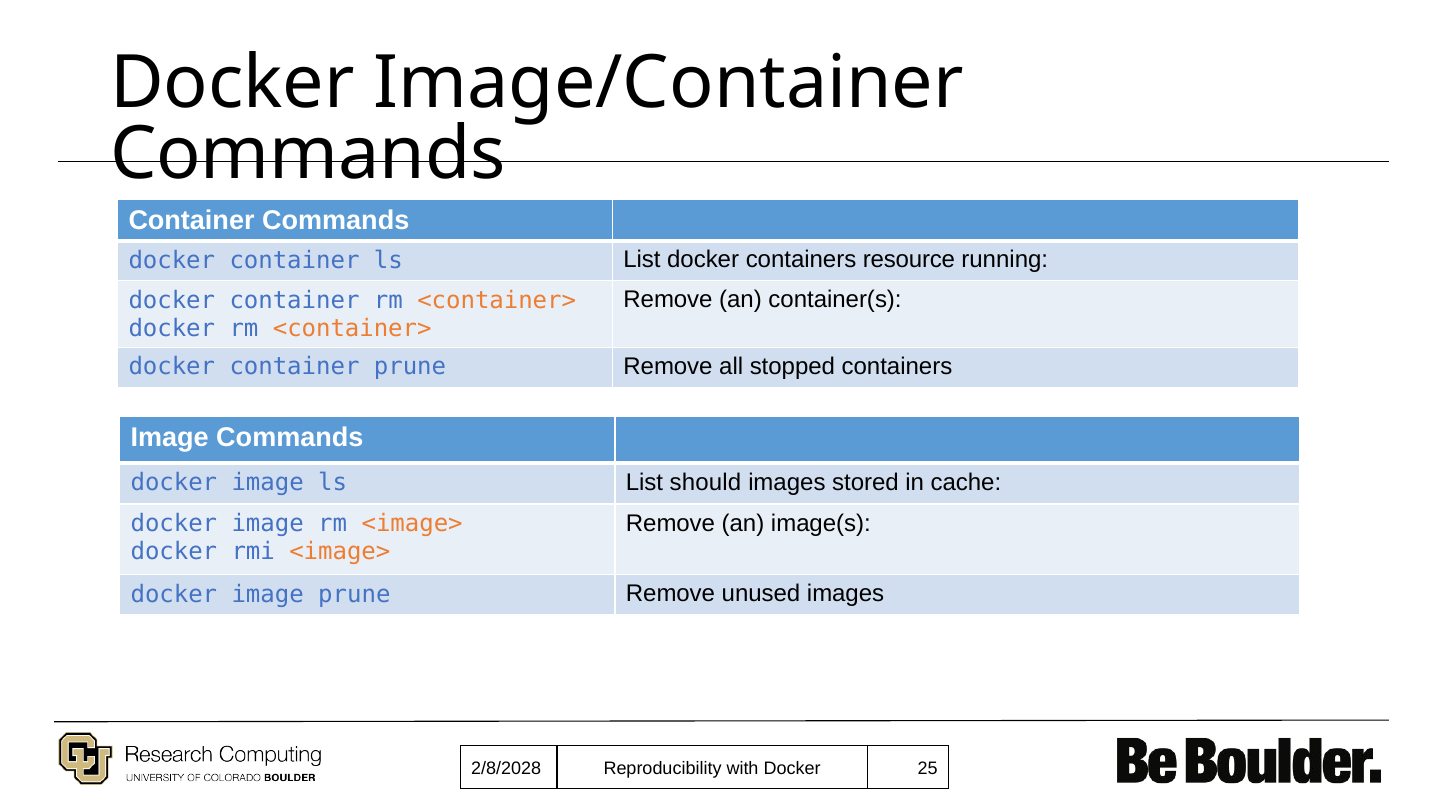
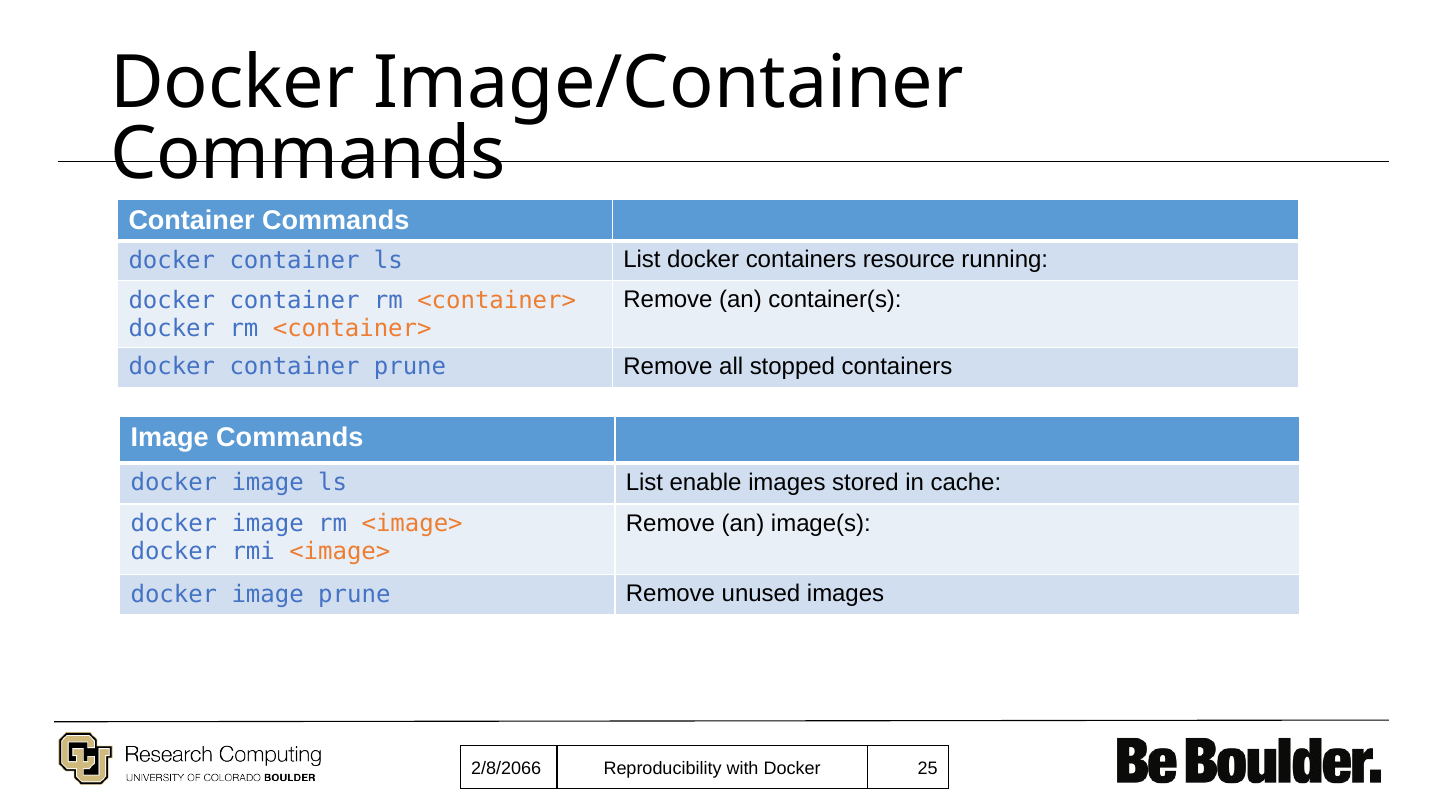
should: should -> enable
2/8/2028: 2/8/2028 -> 2/8/2066
